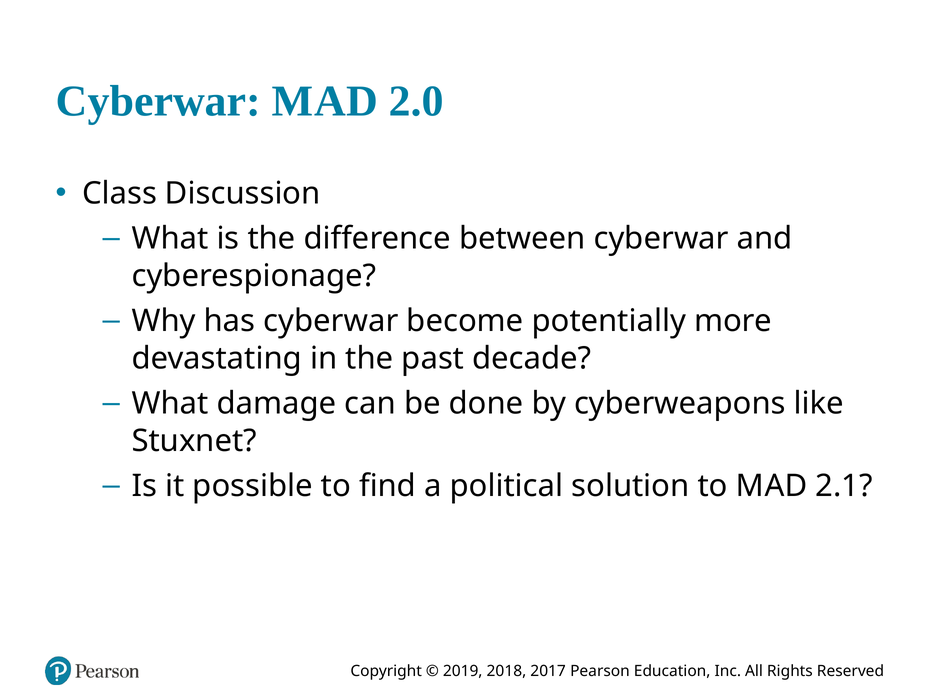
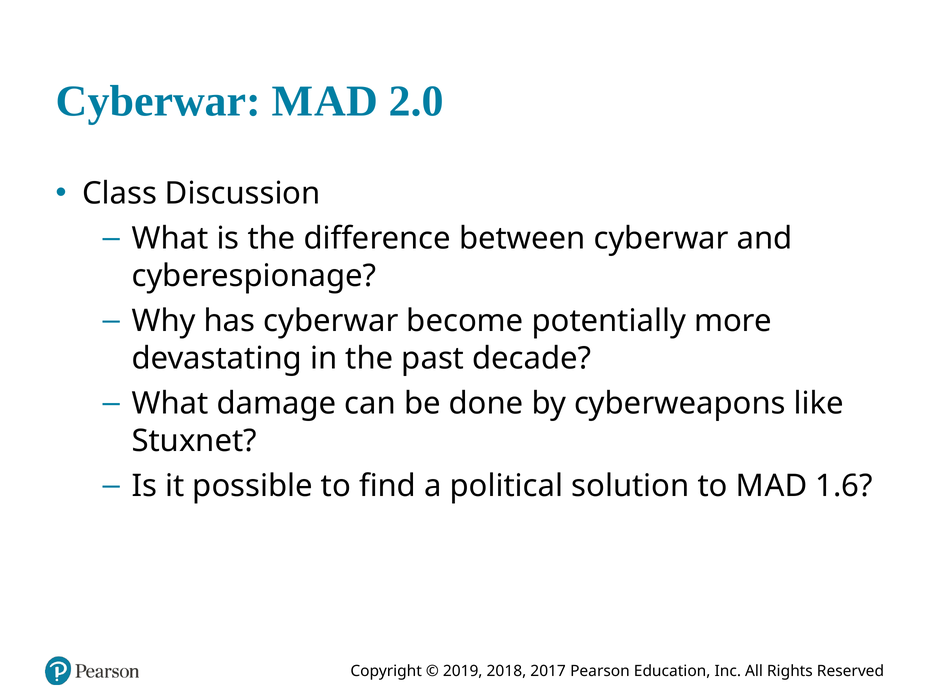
2.1: 2.1 -> 1.6
